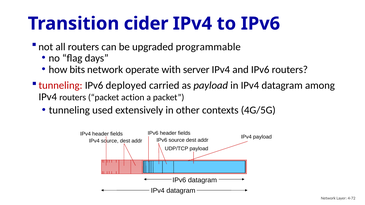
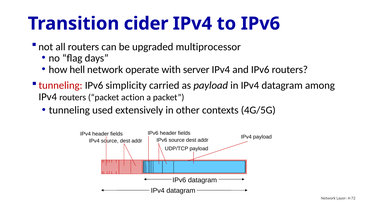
programmable: programmable -> multiprocessor
bits: bits -> hell
deployed: deployed -> simplicity
